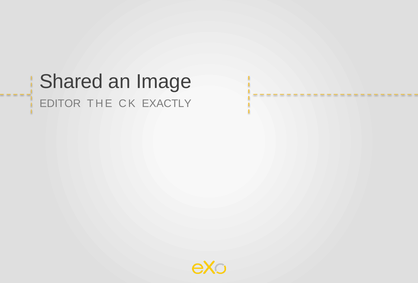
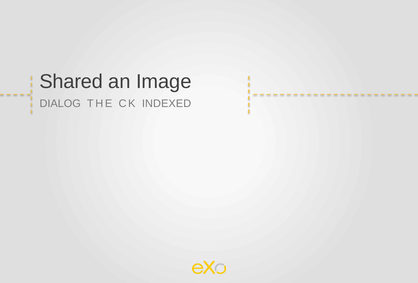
EDITOR: EDITOR -> DIALOG
EXACTLY: EXACTLY -> INDEXED
